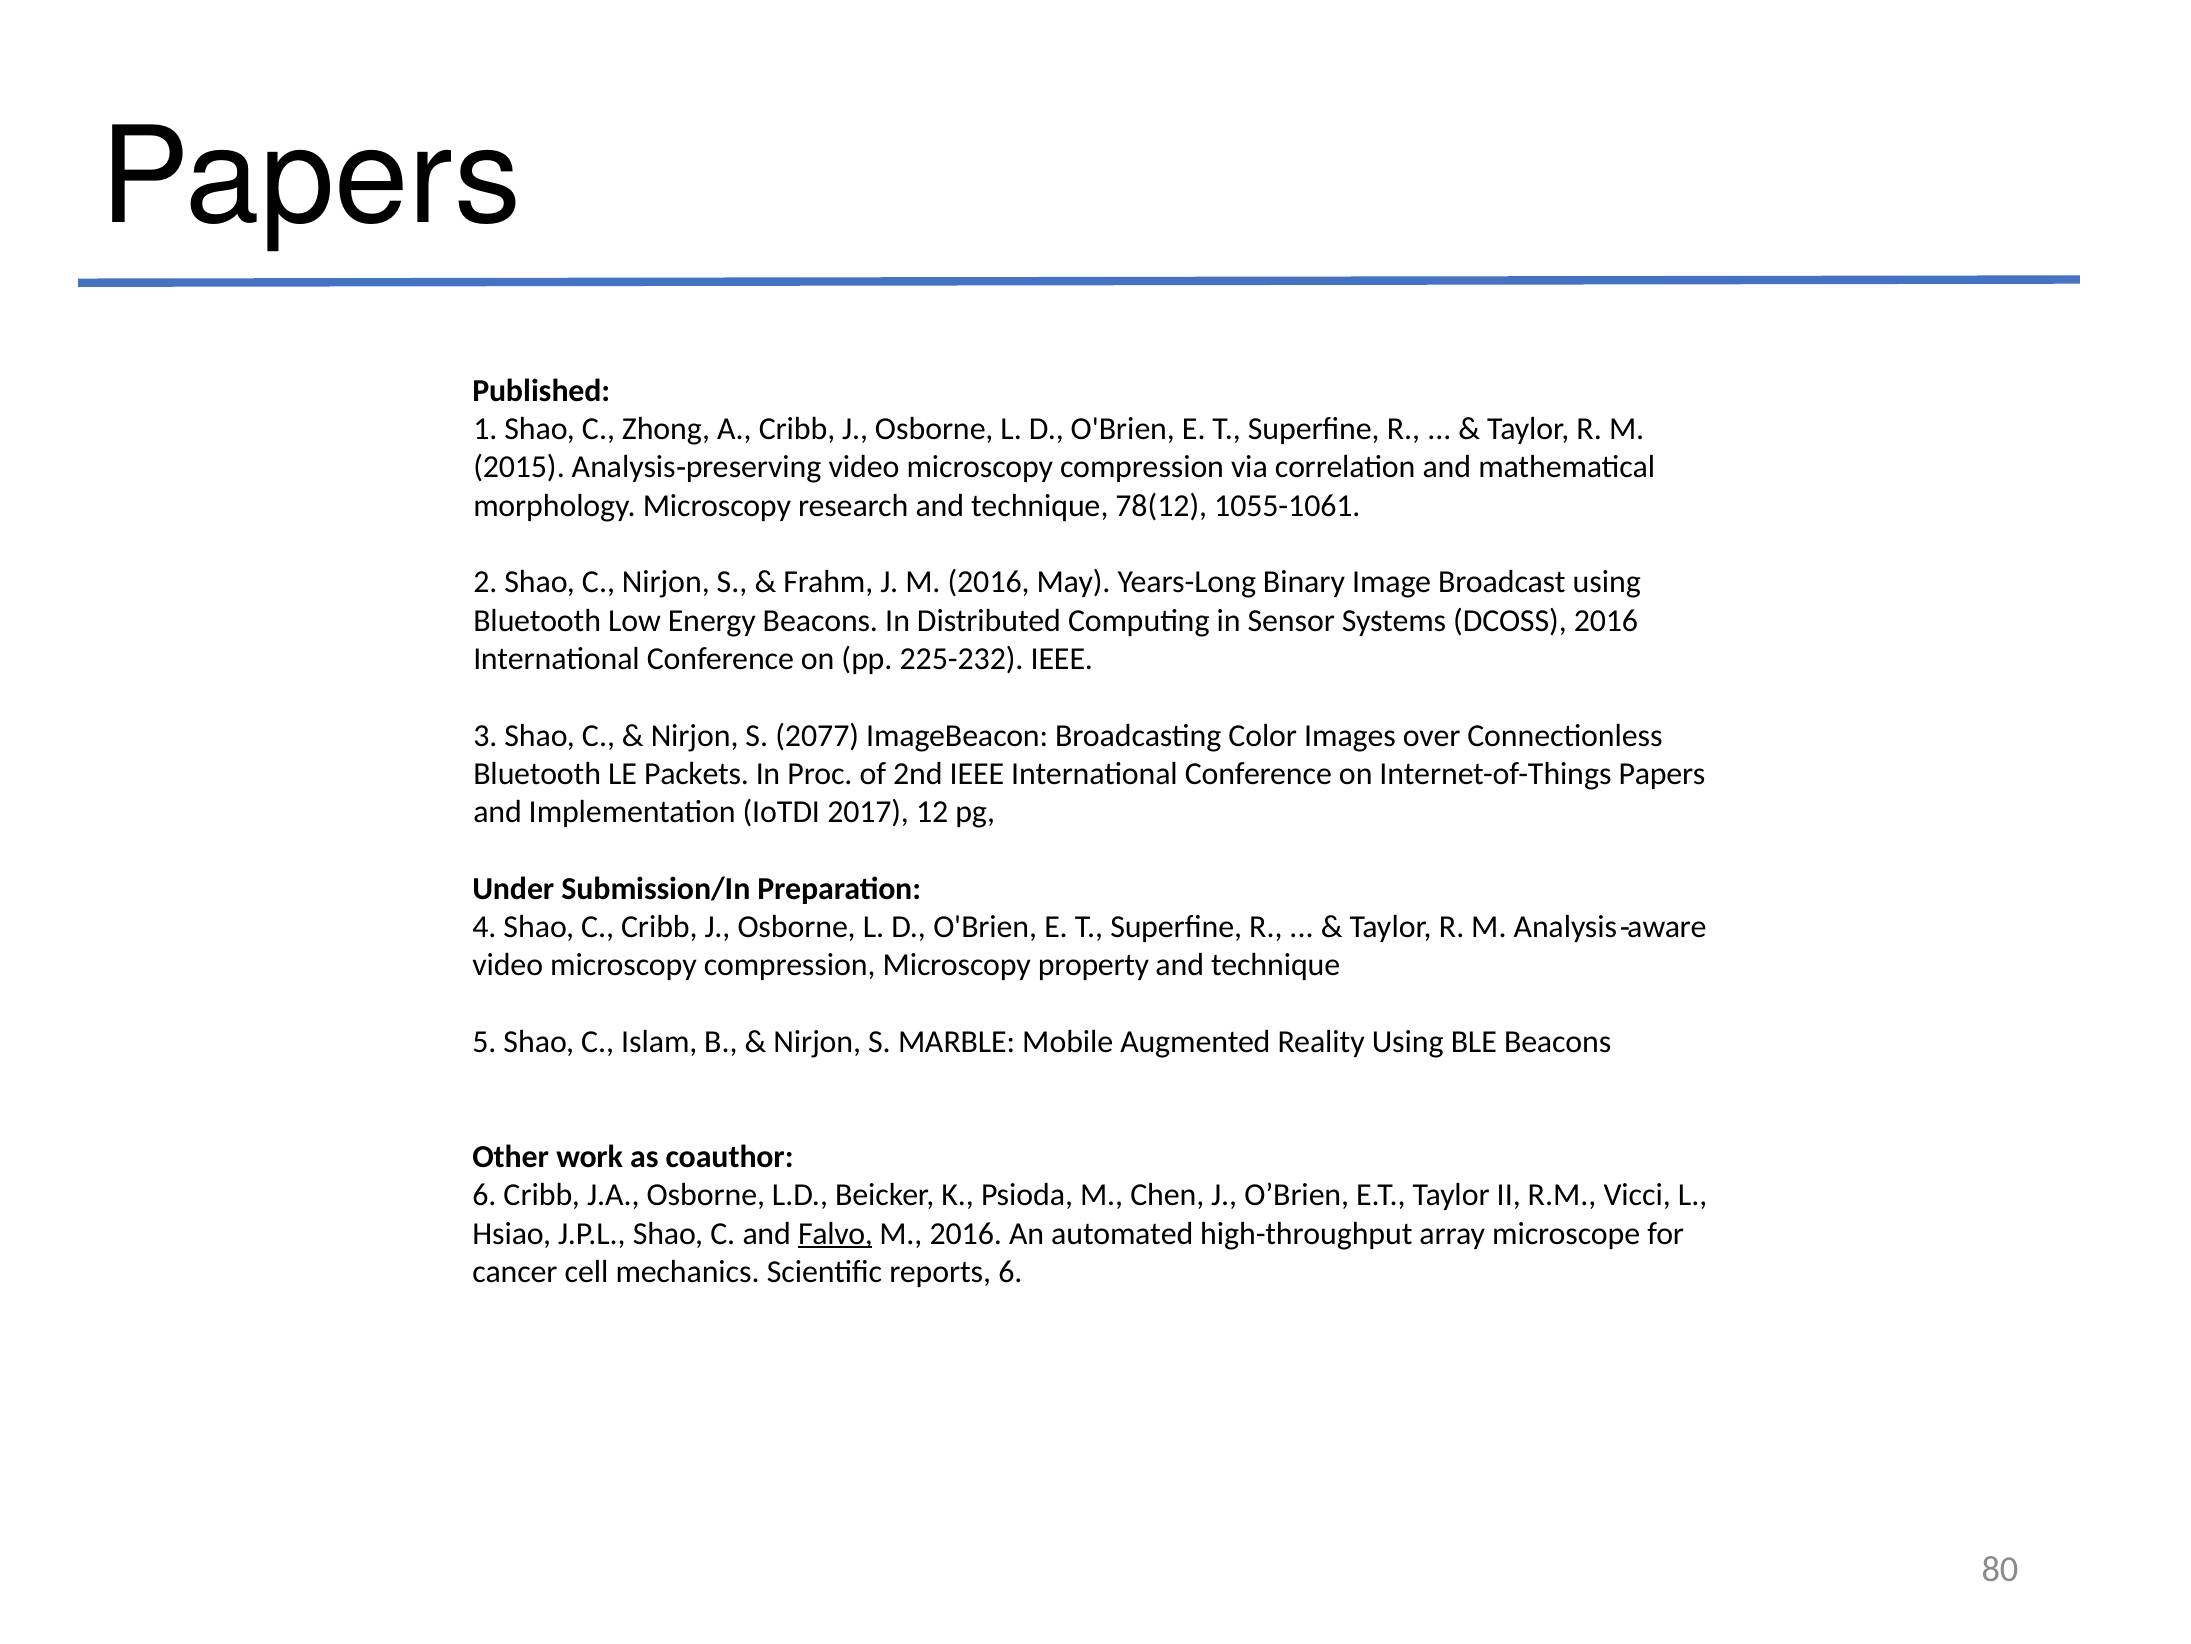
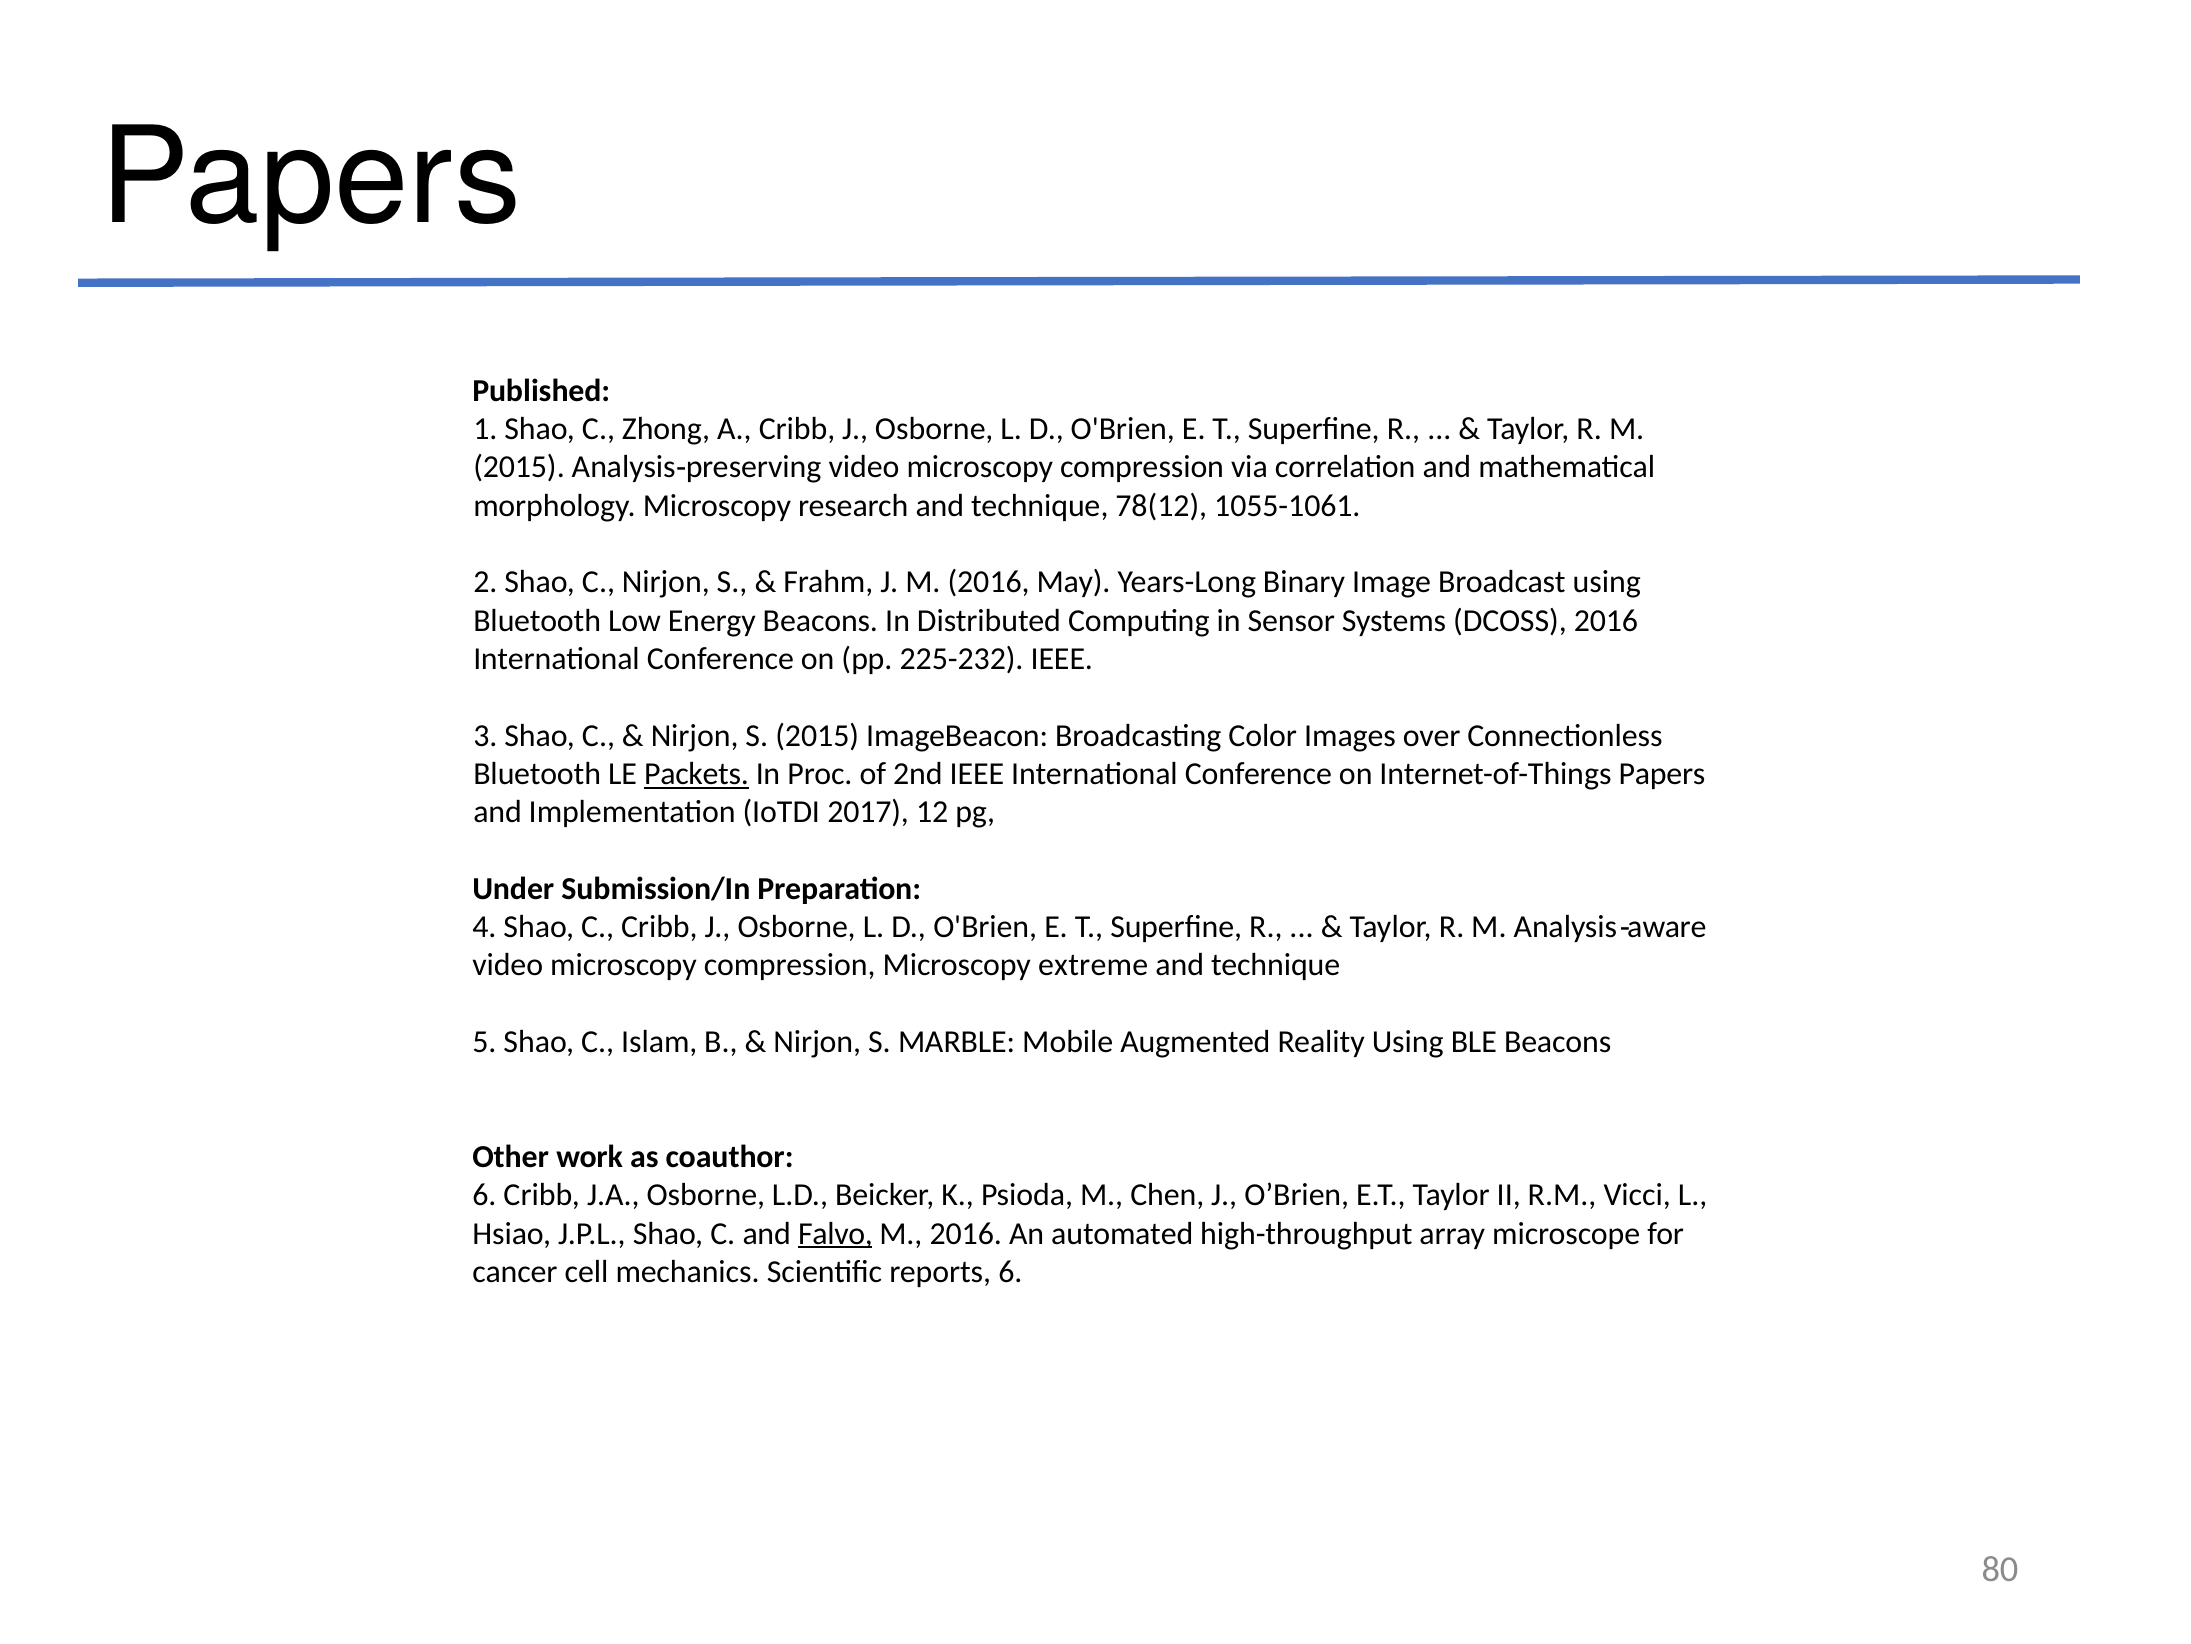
S 2077: 2077 -> 2015
Packets underline: none -> present
property: property -> extreme
